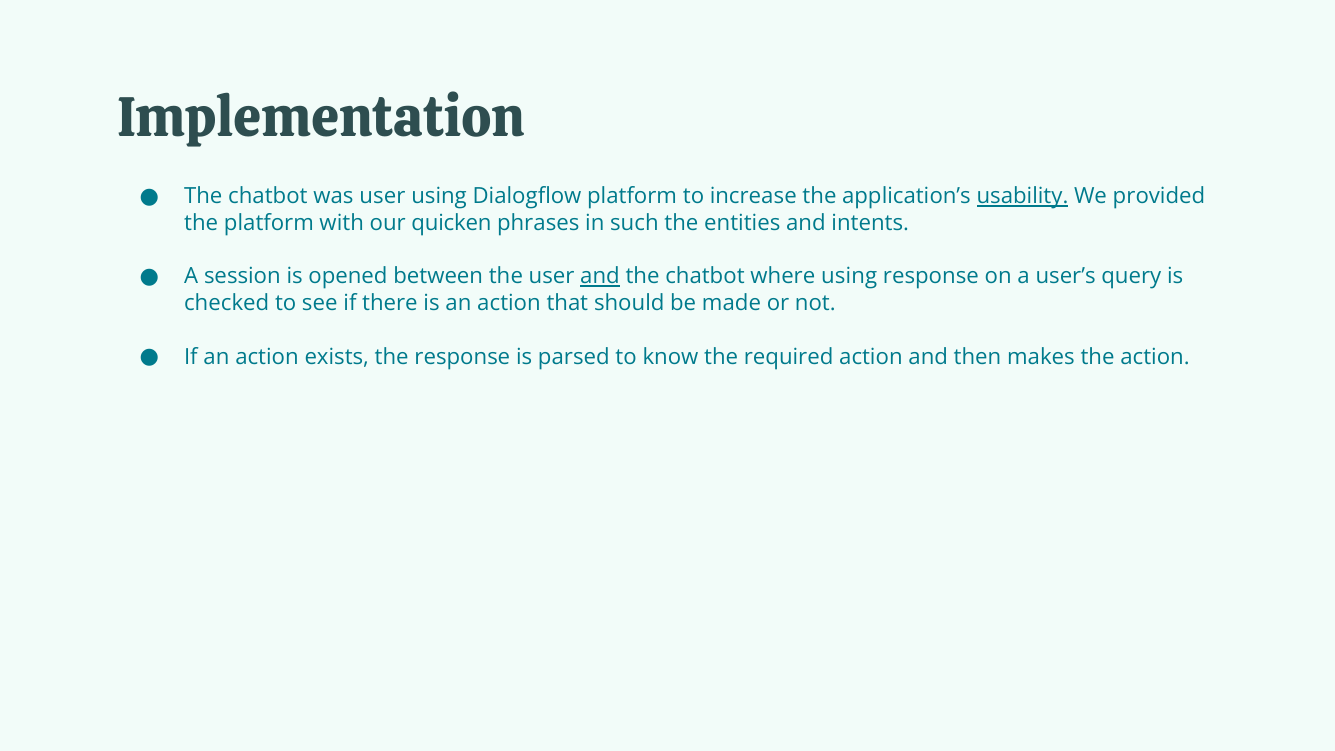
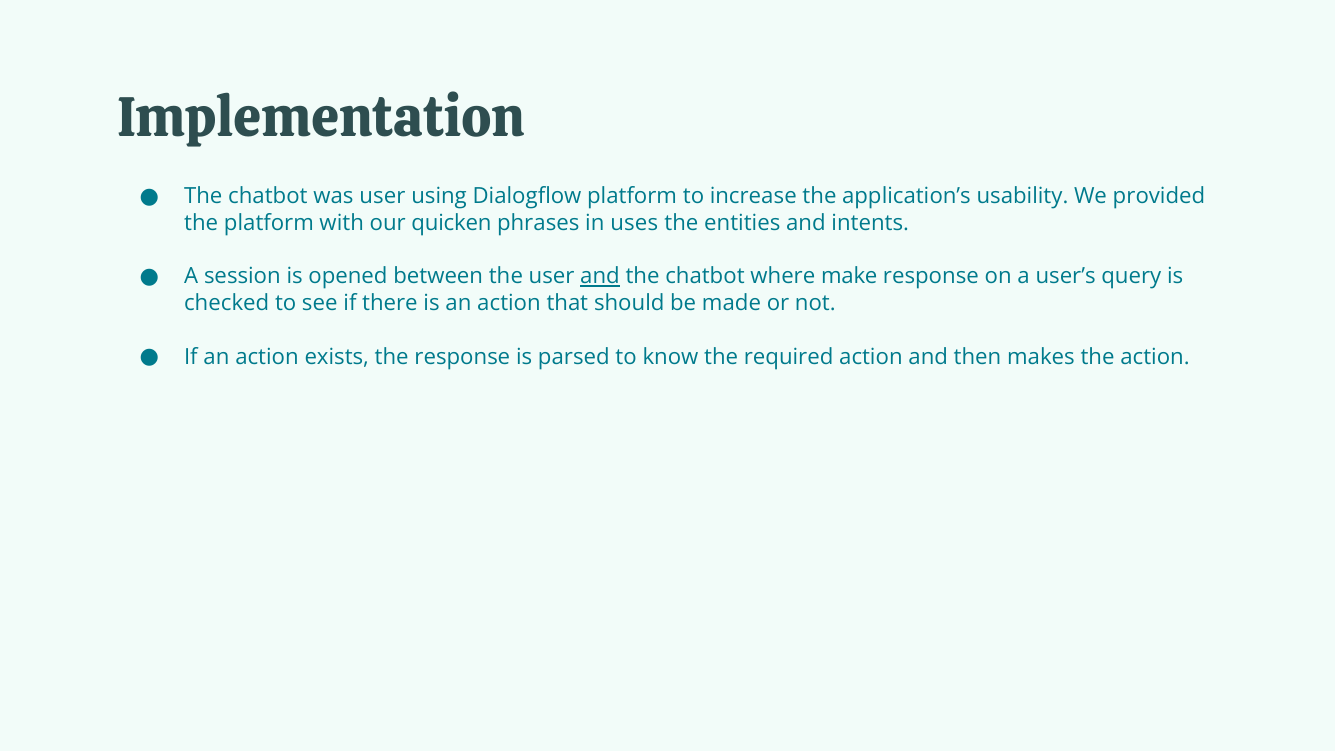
usability underline: present -> none
such: such -> uses
where using: using -> make
